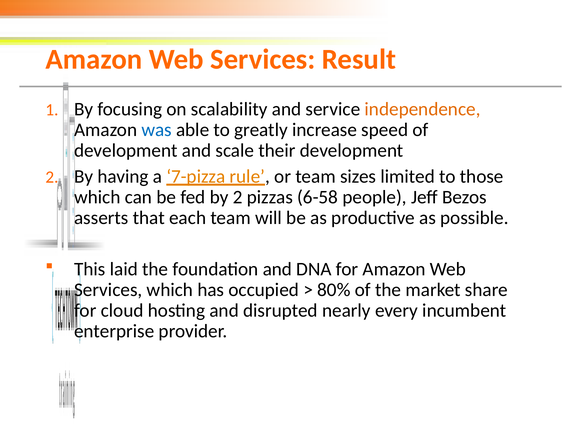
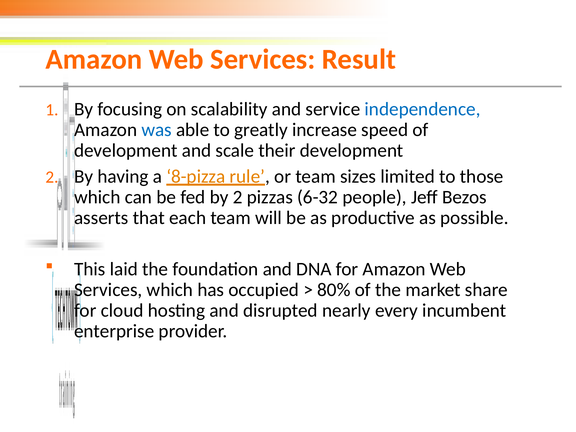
independence colour: orange -> blue
7-pizza: 7-pizza -> 8-pizza
6-58: 6-58 -> 6-32
